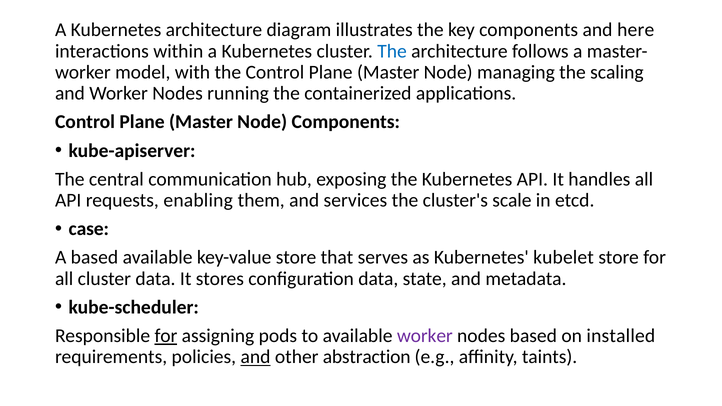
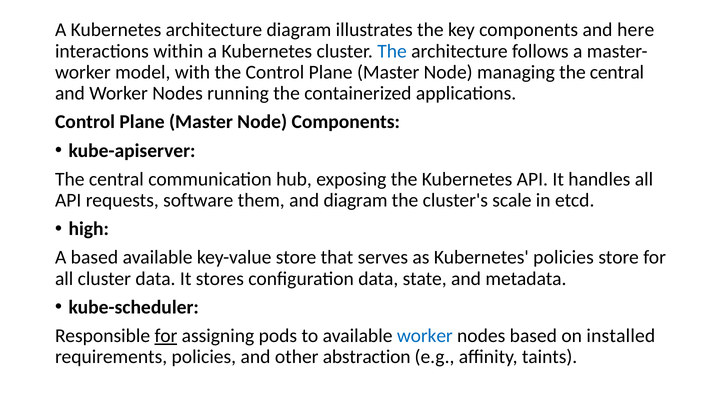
managing the scaling: scaling -> central
enabling: enabling -> software
and services: services -> diagram
case: case -> high
Kubernetes kubelet: kubelet -> policies
worker at (425, 336) colour: purple -> blue
and at (255, 357) underline: present -> none
